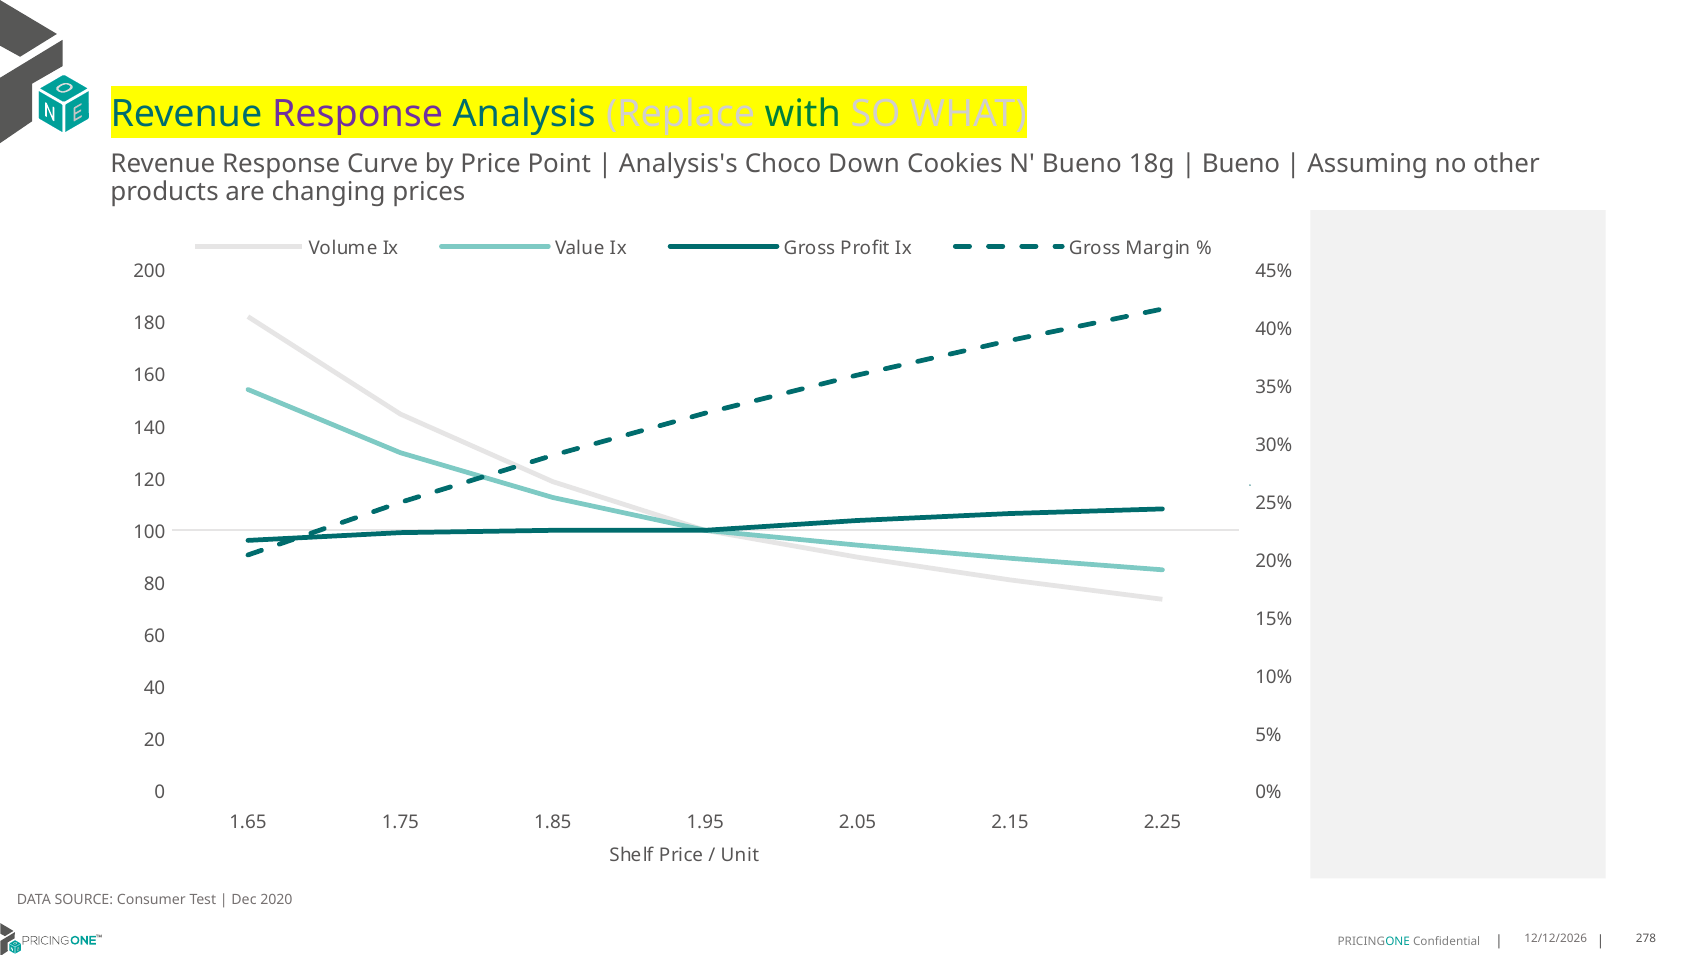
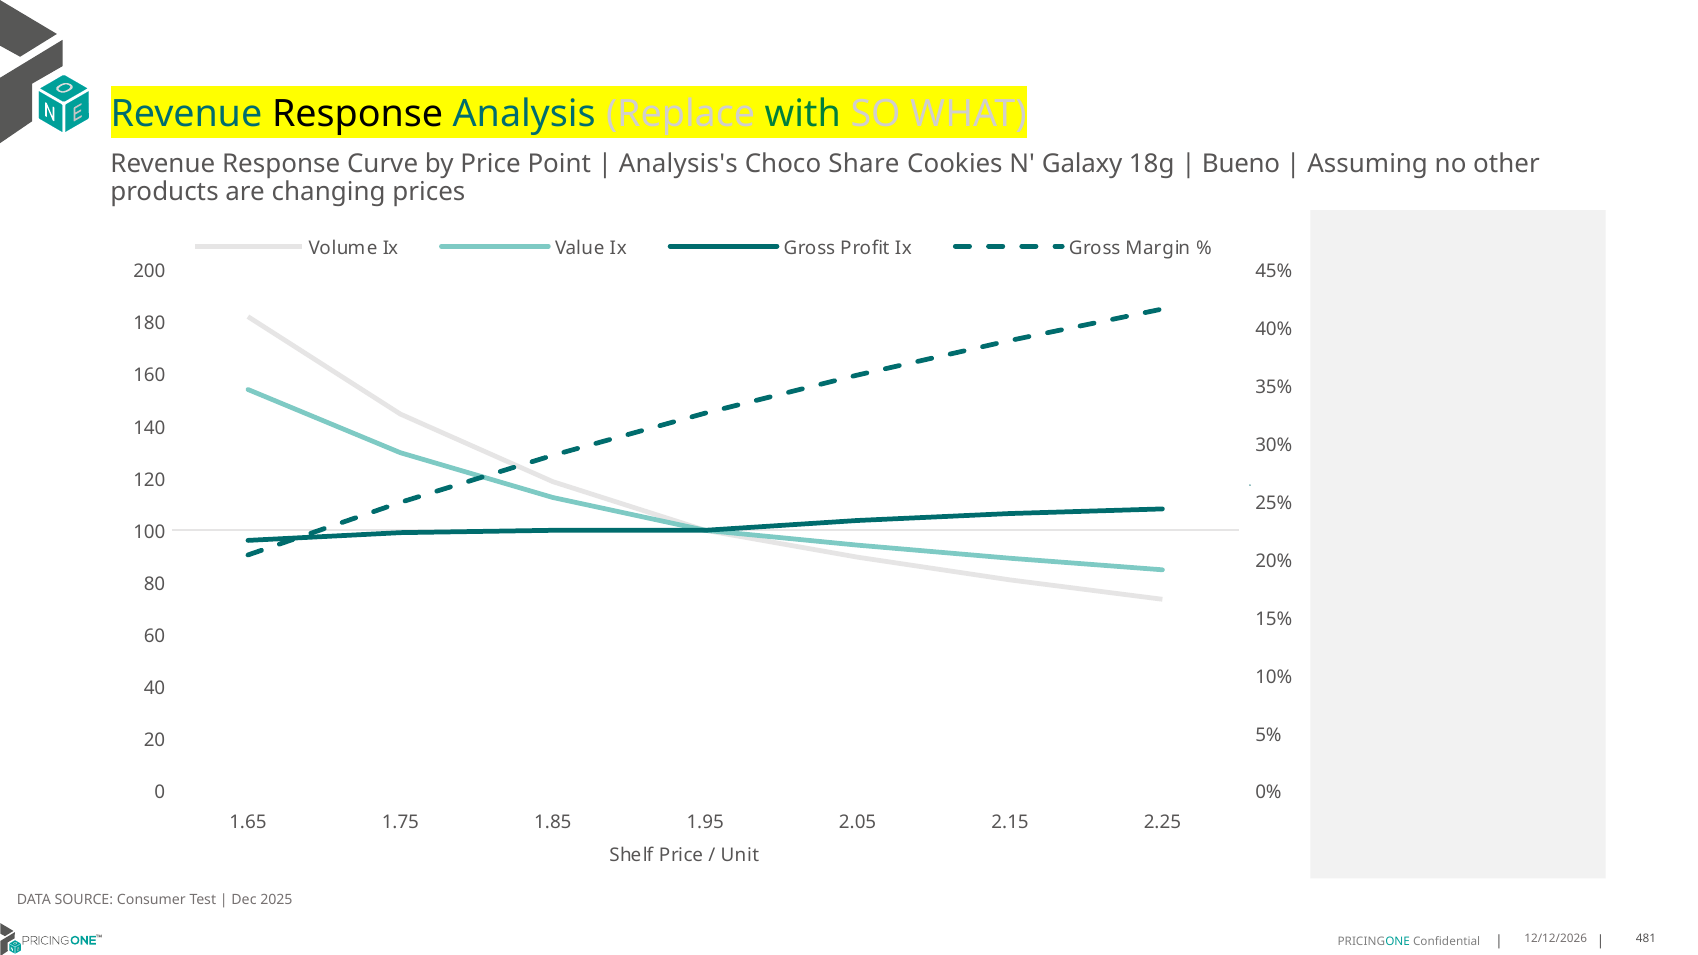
Response at (358, 114) colour: purple -> black
Down: Down -> Share
N Bueno: Bueno -> Galaxy
2020: 2020 -> 2025
278: 278 -> 481
